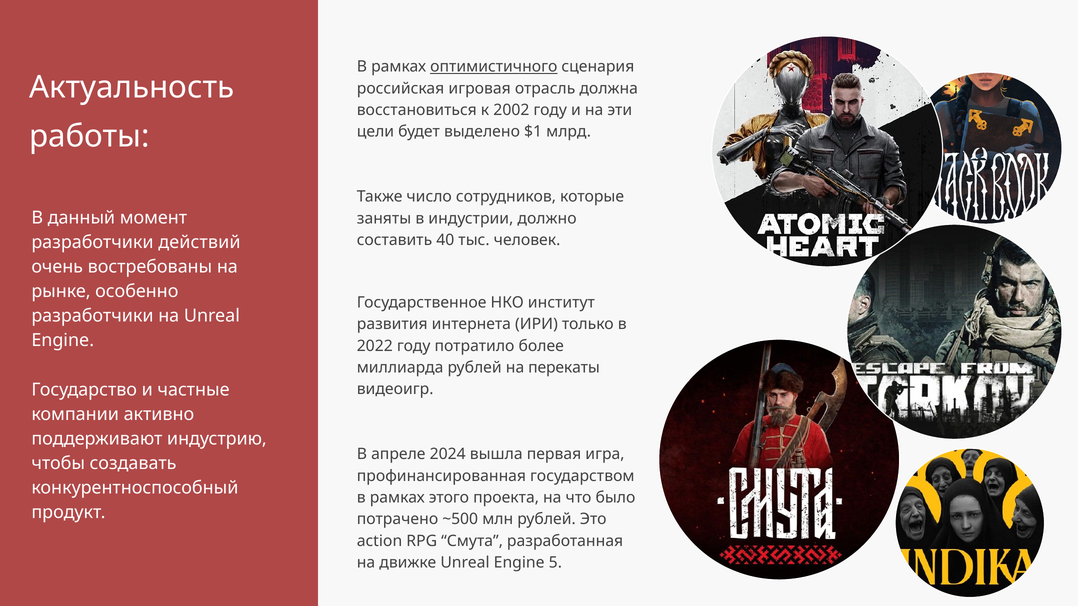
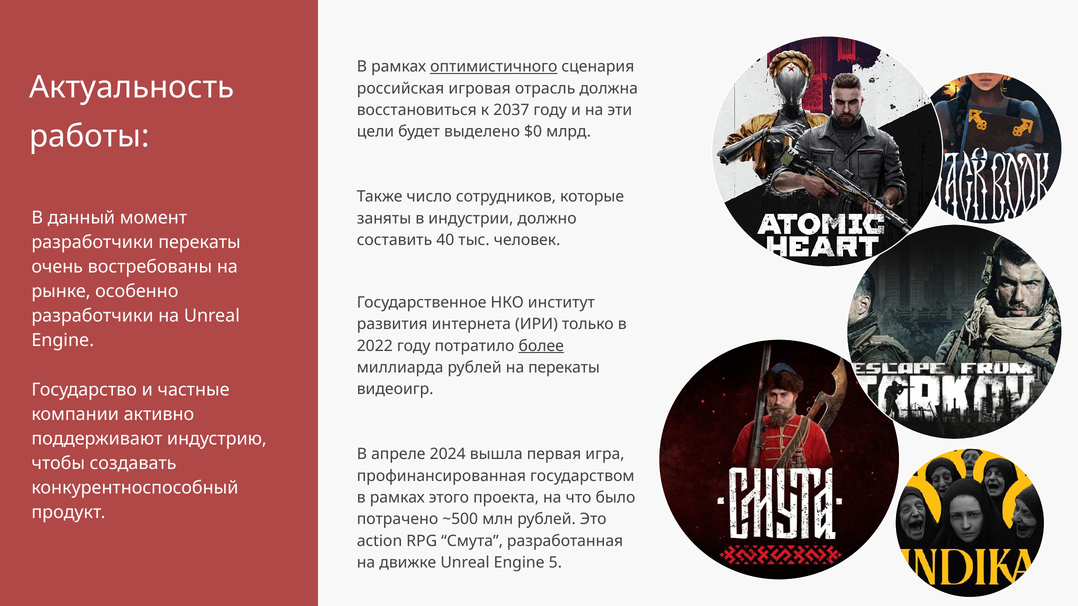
2002: 2002 -> 2037
$1: $1 -> $0
разработчики действий: действий -> перекаты
более underline: none -> present
